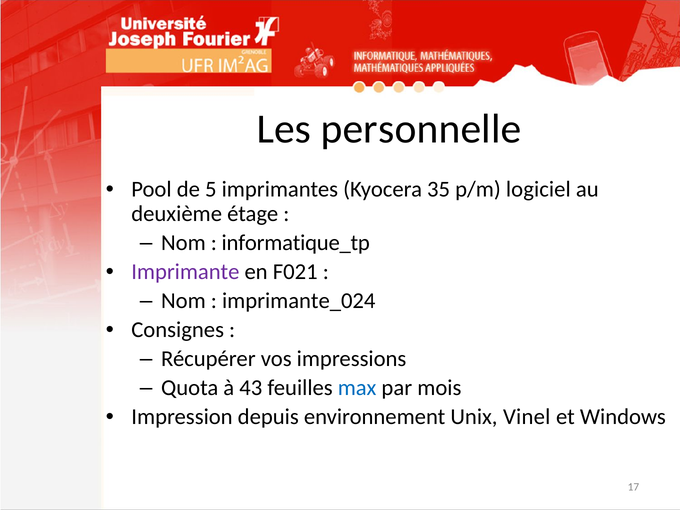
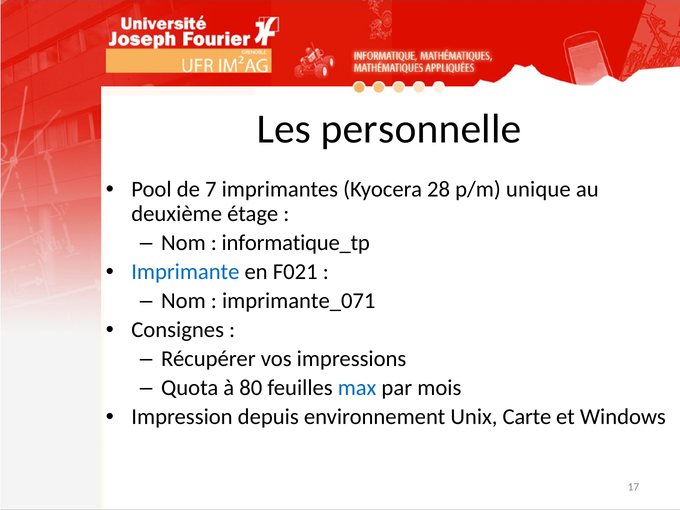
5: 5 -> 7
35: 35 -> 28
logiciel: logiciel -> unique
Imprimante colour: purple -> blue
imprimante_024: imprimante_024 -> imprimante_071
43: 43 -> 80
Vinel: Vinel -> Carte
